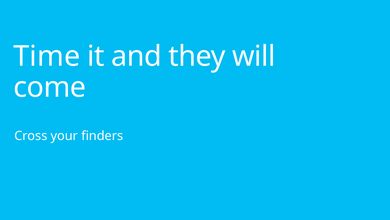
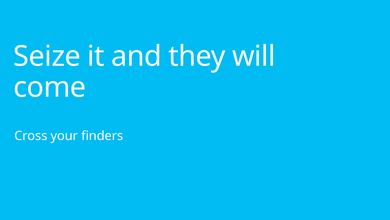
Time: Time -> Seize
